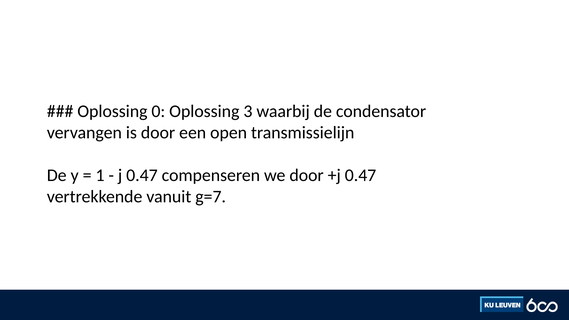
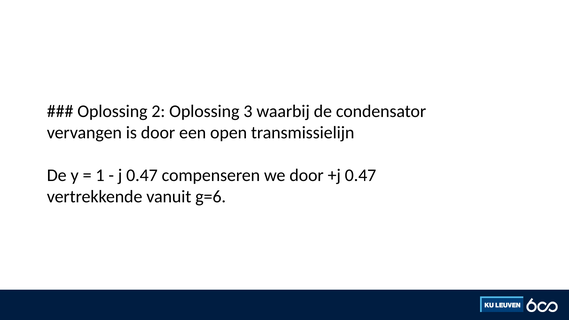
0: 0 -> 2
g=7: g=7 -> g=6
